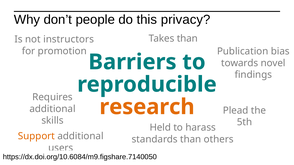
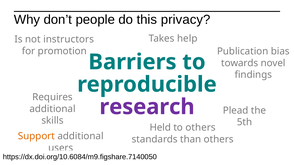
Takes than: than -> help
research colour: orange -> purple
to harass: harass -> others
